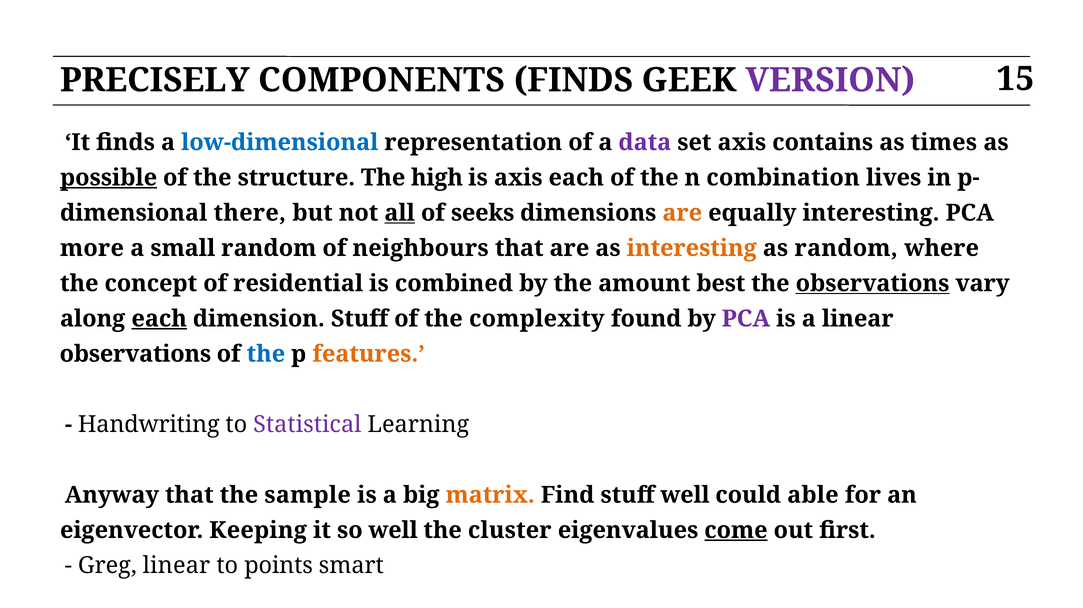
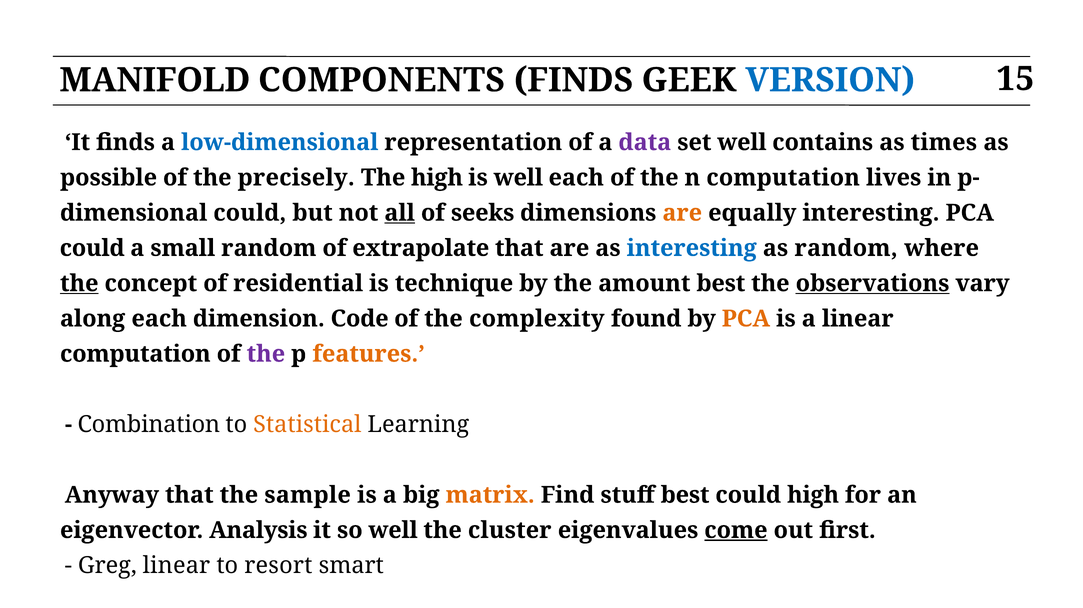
PRECISELY: PRECISELY -> MANIFOLD
VERSION colour: purple -> blue
set axis: axis -> well
possible underline: present -> none
structure: structure -> precisely
is axis: axis -> well
n combination: combination -> computation
there at (250, 213): there -> could
more at (92, 248): more -> could
neighbours: neighbours -> extrapolate
interesting at (692, 248) colour: orange -> blue
the at (79, 283) underline: none -> present
combined: combined -> technique
each at (159, 319) underline: present -> none
dimension Stuff: Stuff -> Code
PCA at (746, 319) colour: purple -> orange
observations at (135, 354): observations -> computation
the at (266, 354) colour: blue -> purple
Handwriting: Handwriting -> Combination
Statistical colour: purple -> orange
stuff well: well -> best
could able: able -> high
Keeping: Keeping -> Analysis
points: points -> resort
